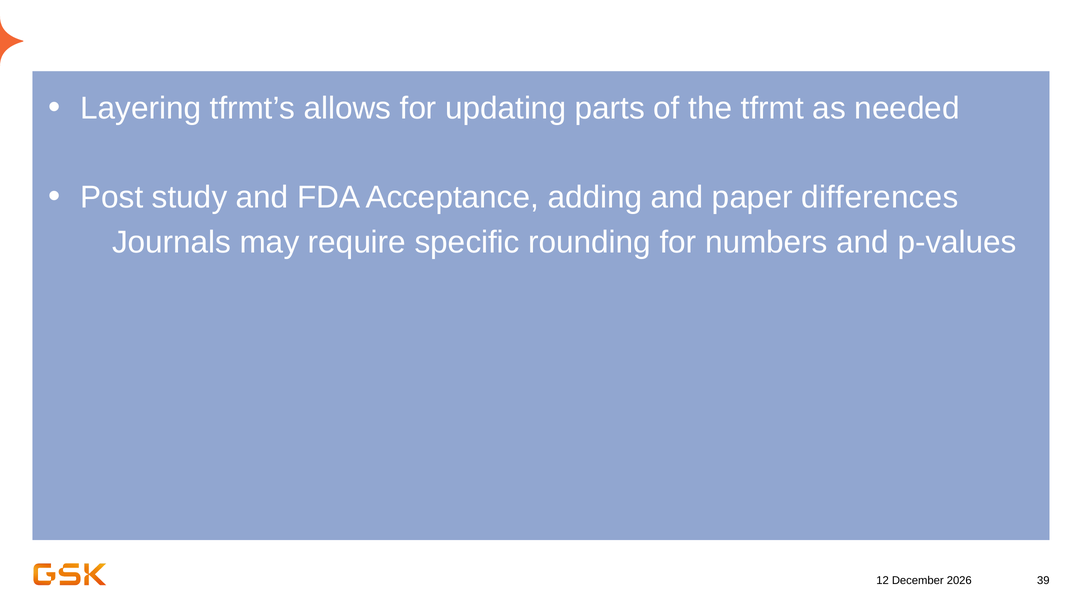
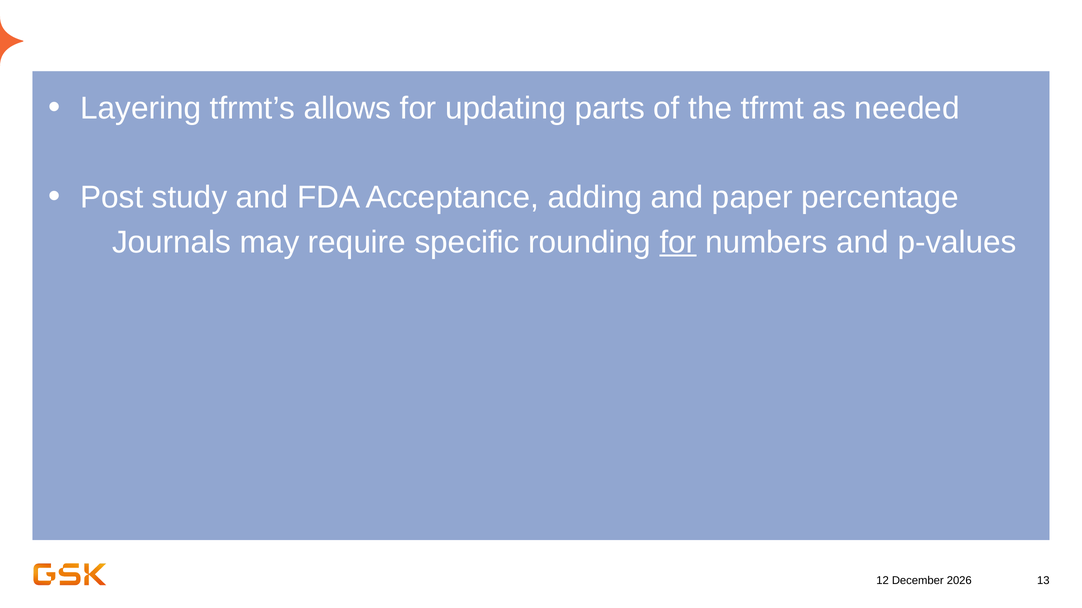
differences: differences -> percentage
for at (678, 242) underline: none -> present
39: 39 -> 13
